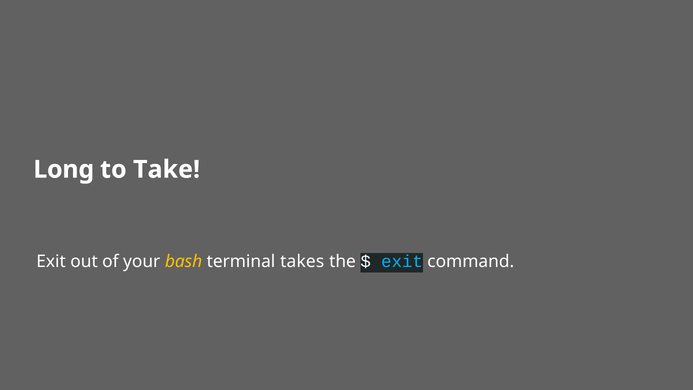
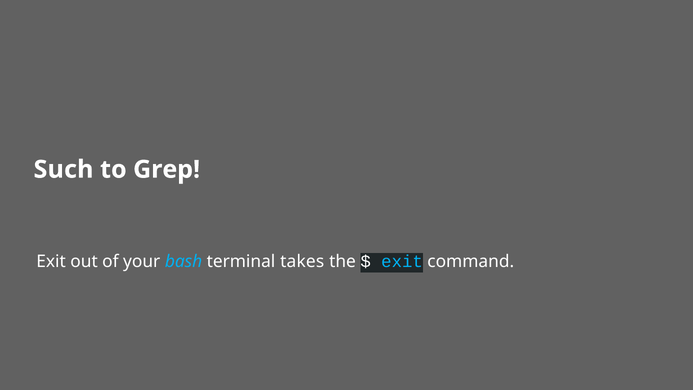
Long: Long -> Such
Take: Take -> Grep
bash colour: yellow -> light blue
